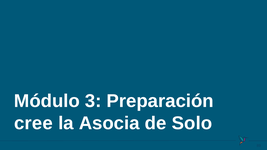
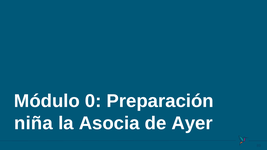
3: 3 -> 0
cree: cree -> niña
Solo: Solo -> Ayer
